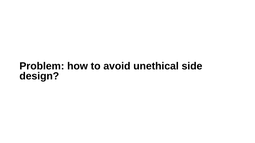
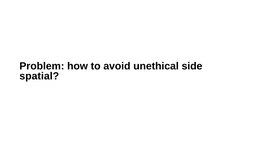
design: design -> spatial
